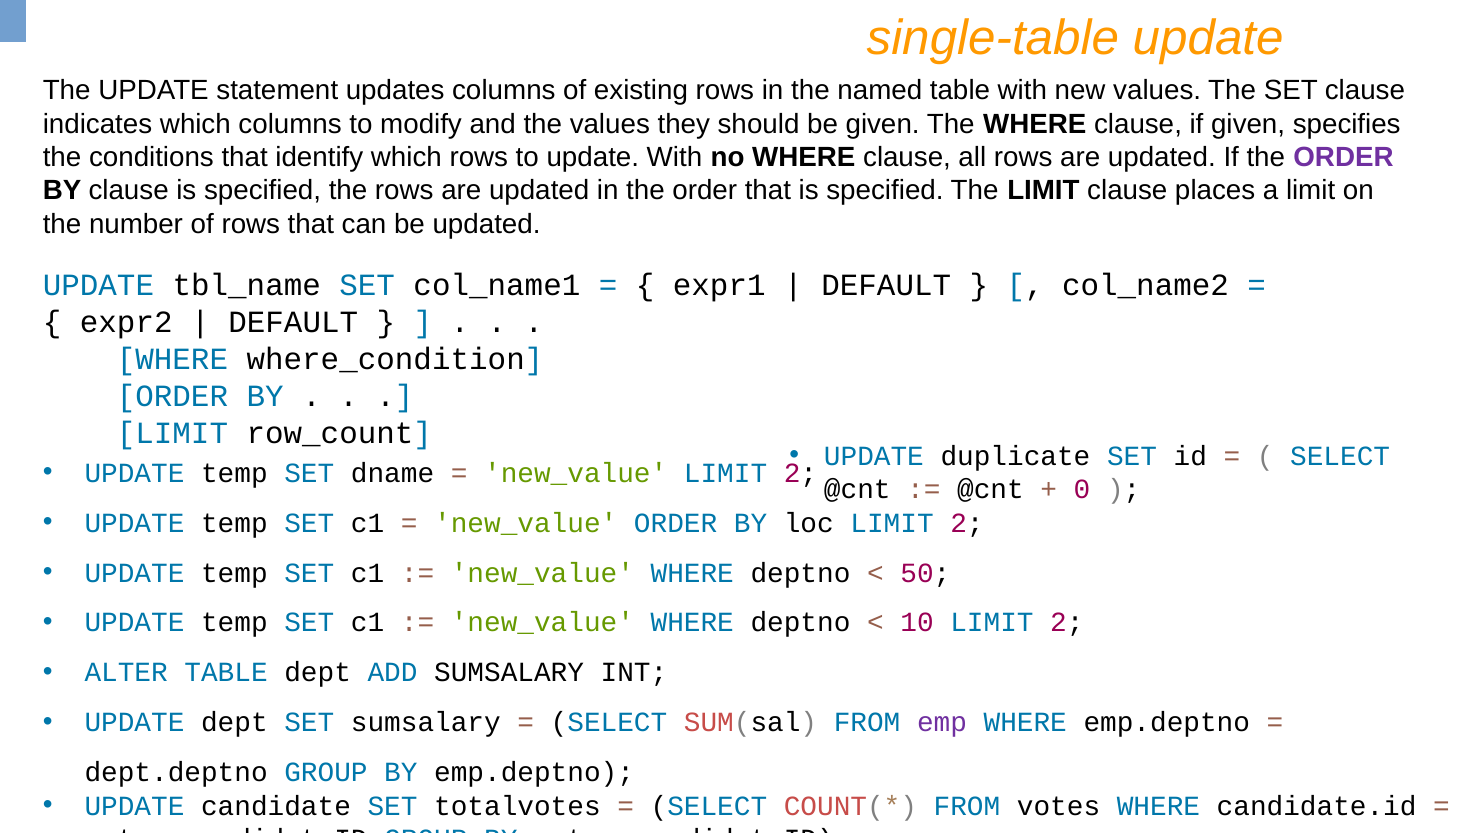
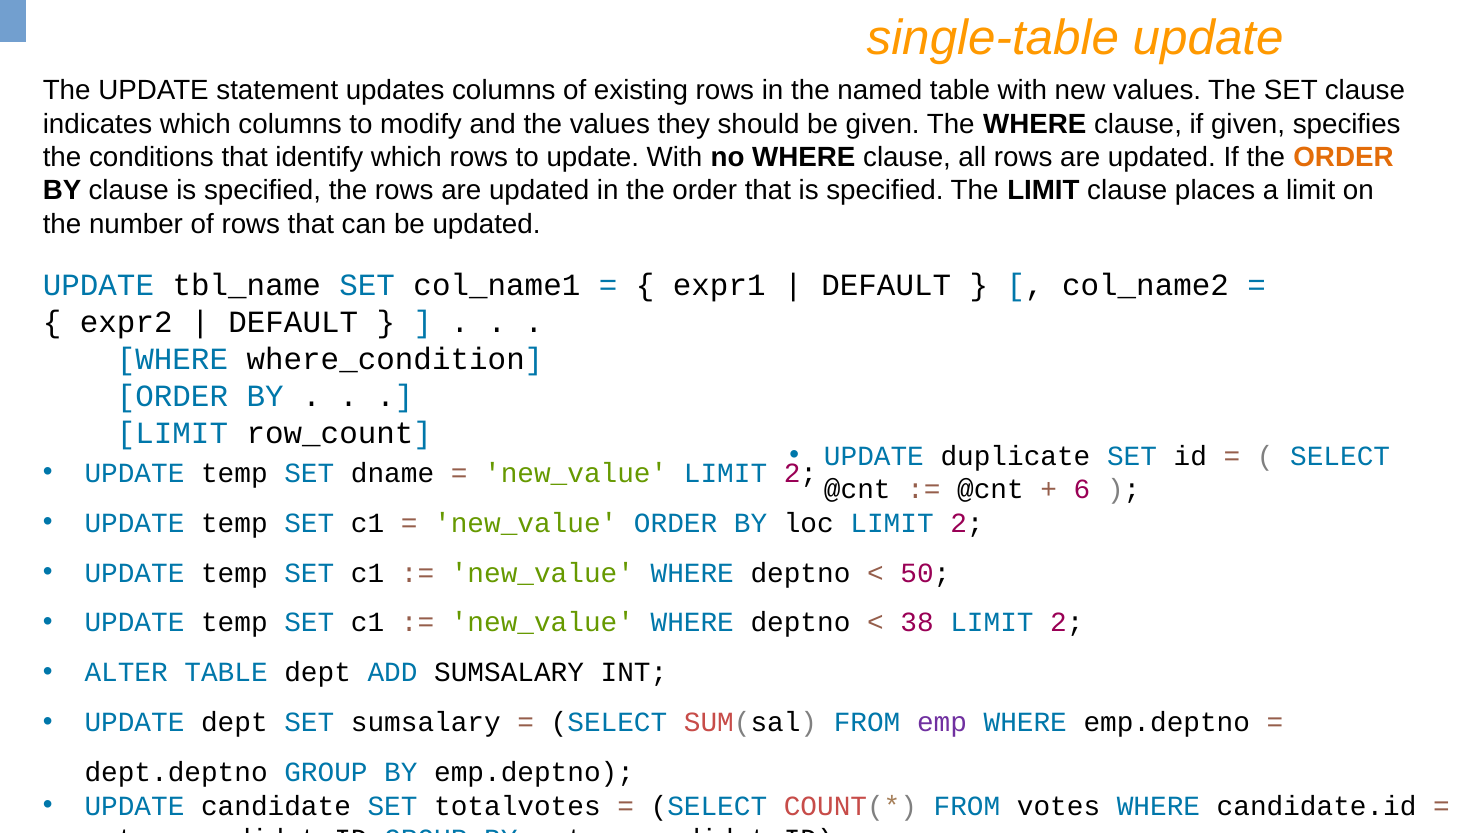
ORDER at (1344, 157) colour: purple -> orange
0: 0 -> 6
10: 10 -> 38
